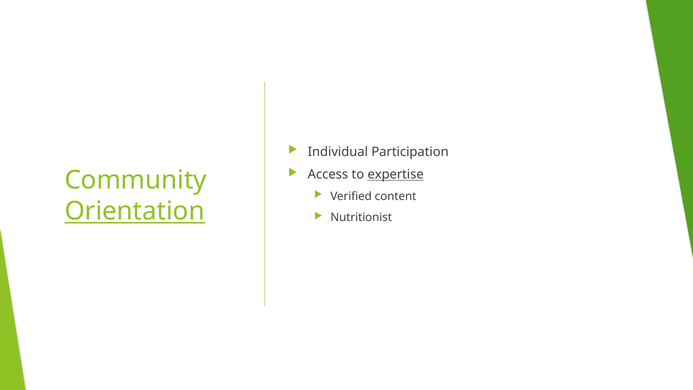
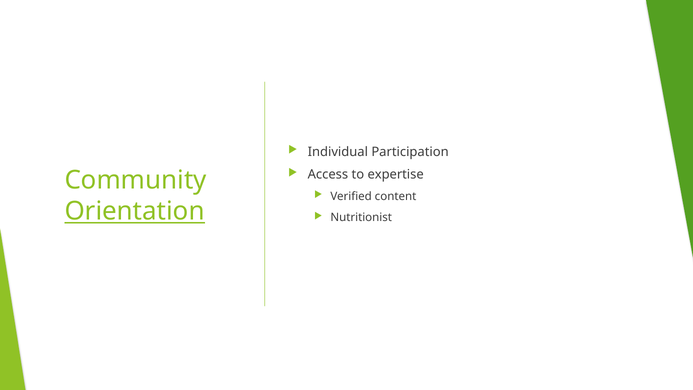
expertise underline: present -> none
